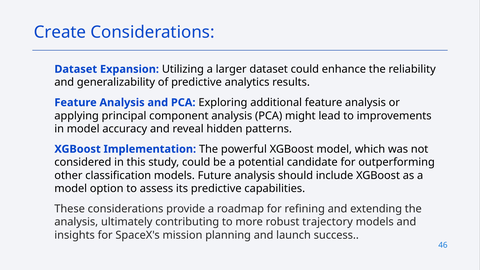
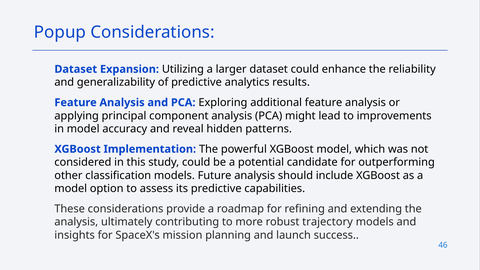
Create: Create -> Popup
